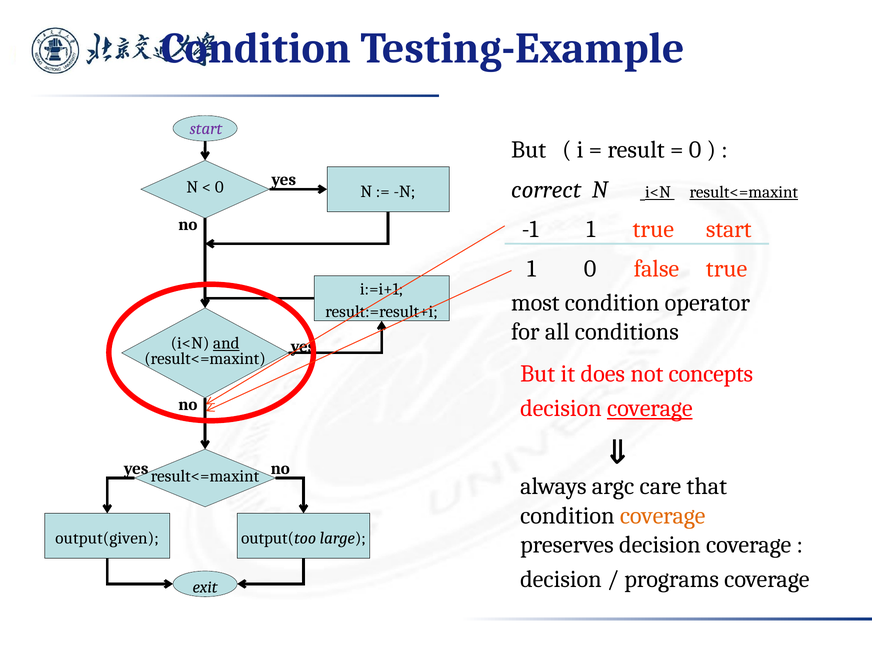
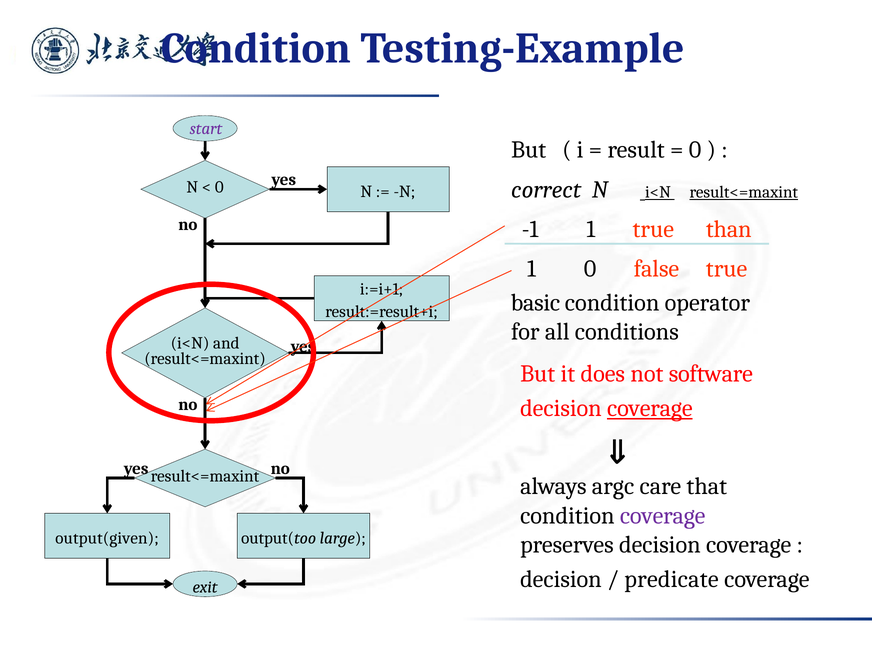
true start: start -> than
most: most -> basic
and underline: present -> none
concepts: concepts -> software
coverage at (663, 516) colour: orange -> purple
programs: programs -> predicate
